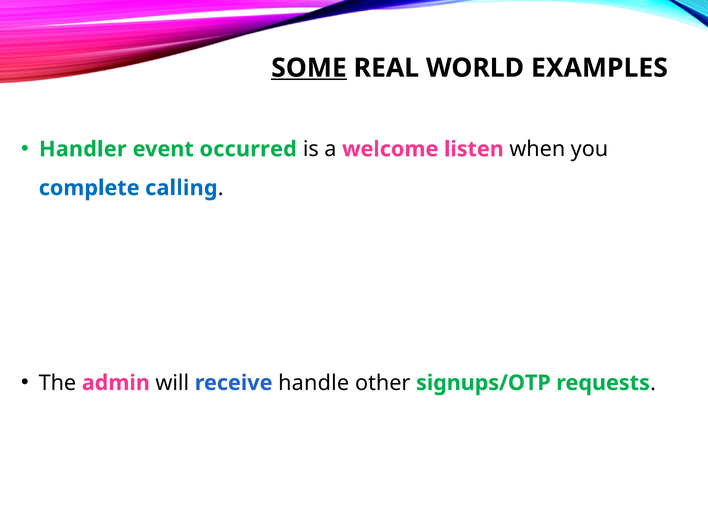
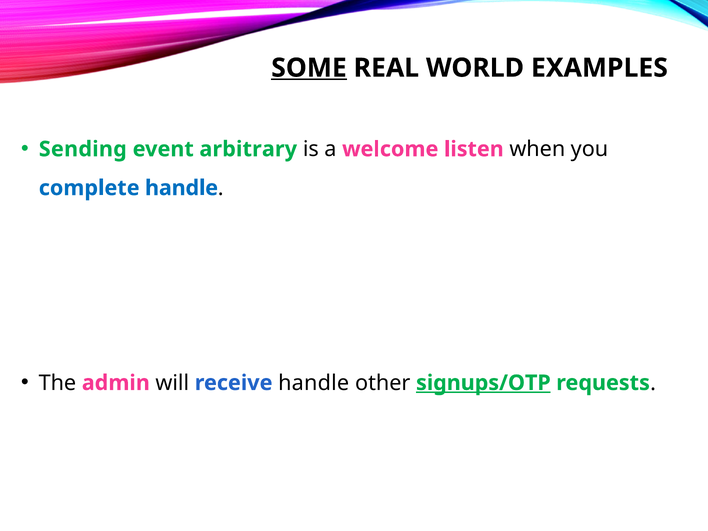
Handler: Handler -> Sending
occurred: occurred -> arbitrary
complete calling: calling -> handle
signups/OTP underline: none -> present
